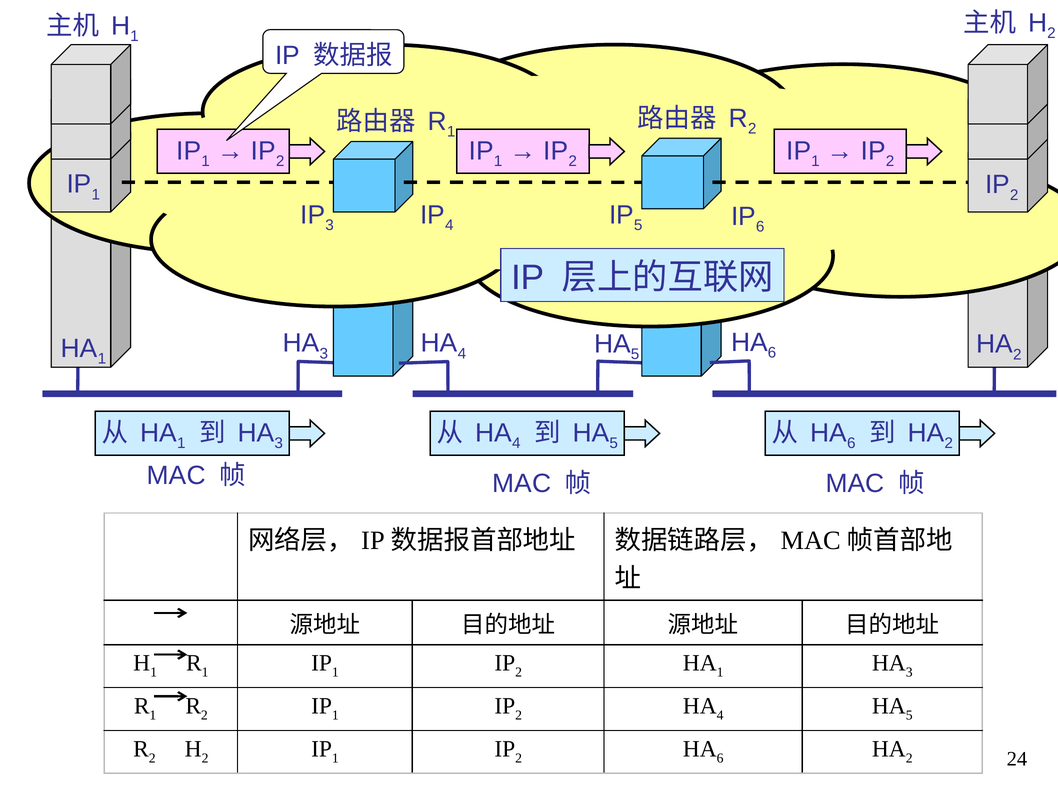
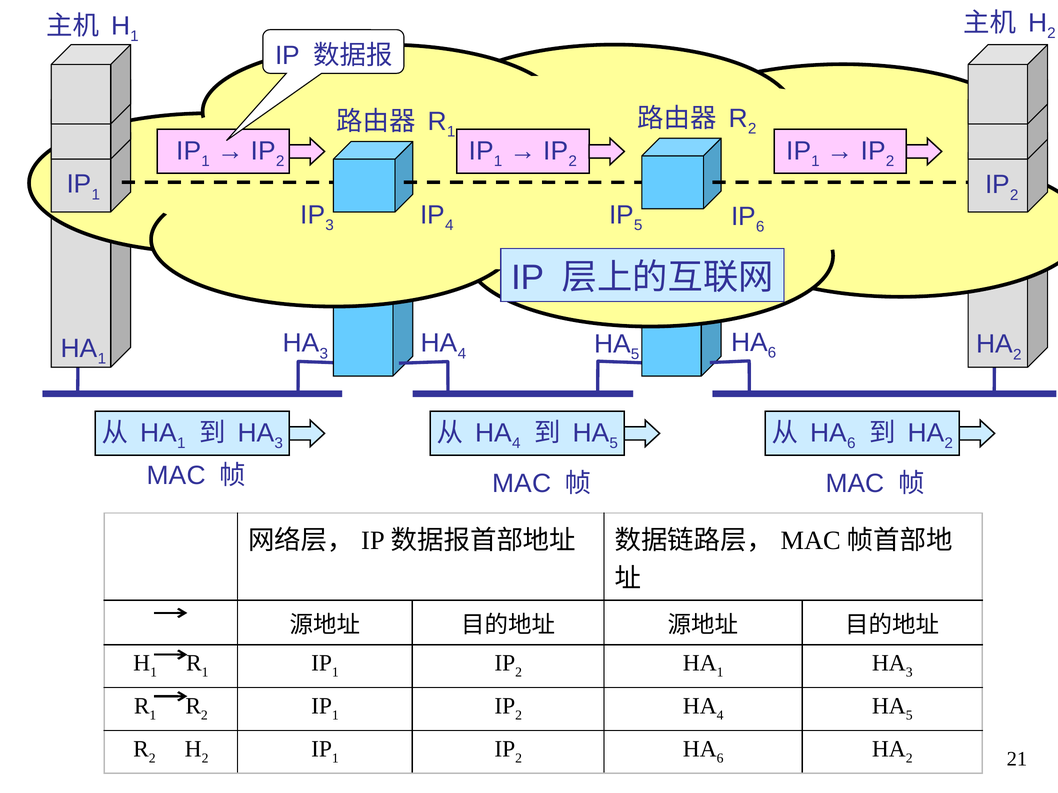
24: 24 -> 21
